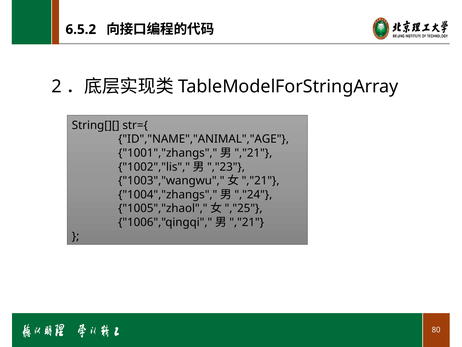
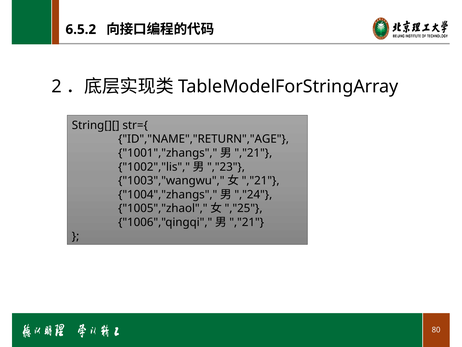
ID","NAME","ANIMAL","AGE: ID","NAME","ANIMAL","AGE -> ID","NAME","RETURN","AGE
